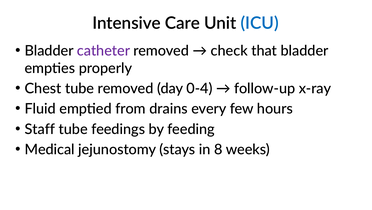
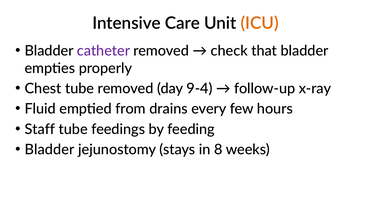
ICU colour: blue -> orange
0-4: 0-4 -> 9-4
Medical at (50, 149): Medical -> Bladder
